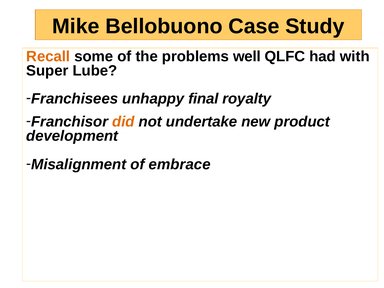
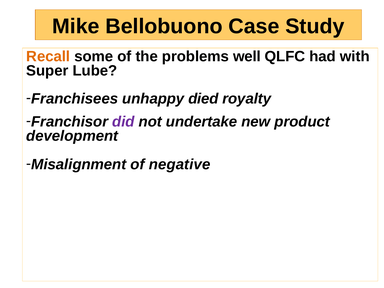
final: final -> died
did colour: orange -> purple
embrace: embrace -> negative
